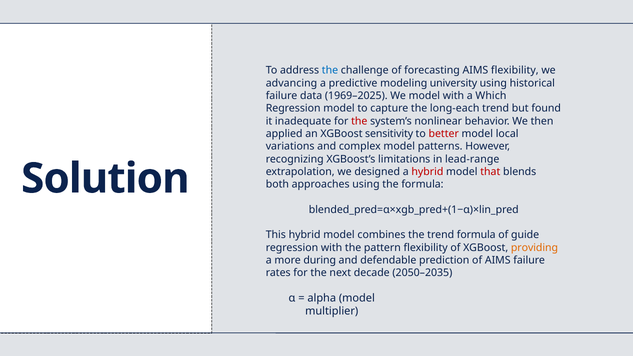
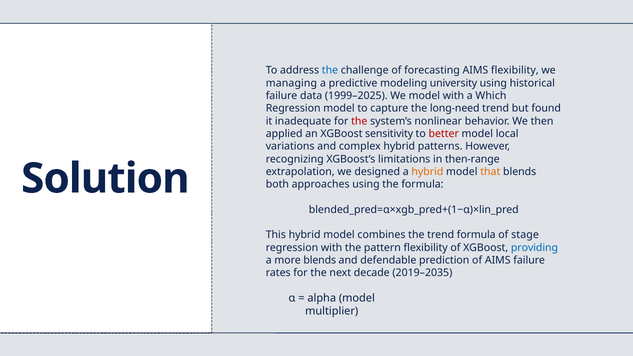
advancing: advancing -> managing
1969–2025: 1969–2025 -> 1999–2025
long-each: long-each -> long-need
complex model: model -> hybrid
lead-range: lead-range -> then-range
hybrid at (427, 172) colour: red -> orange
that colour: red -> orange
guide: guide -> stage
providing colour: orange -> blue
more during: during -> blends
2050–2035: 2050–2035 -> 2019–2035
